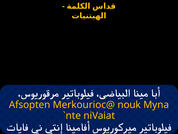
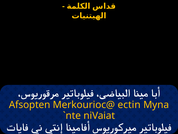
nouk: nouk -> ectin
